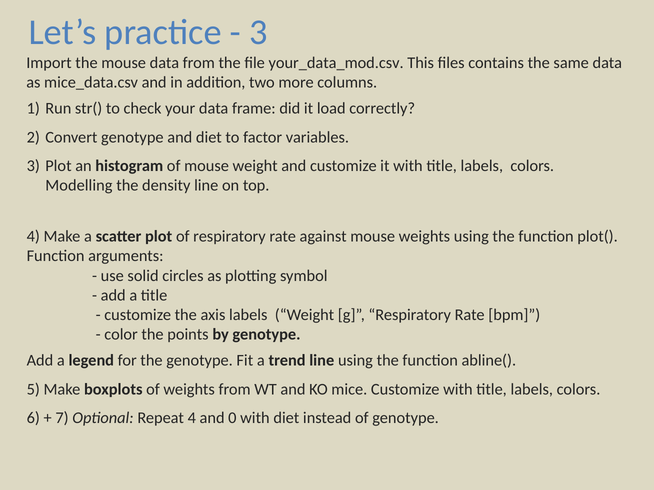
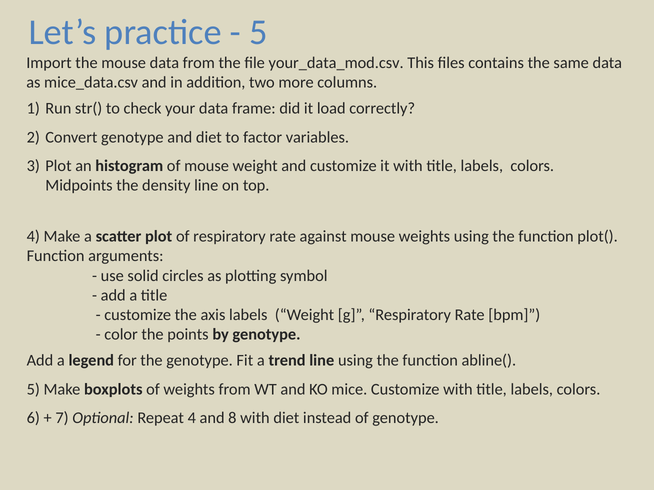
3 at (258, 32): 3 -> 5
Modelling: Modelling -> Midpoints
0: 0 -> 8
